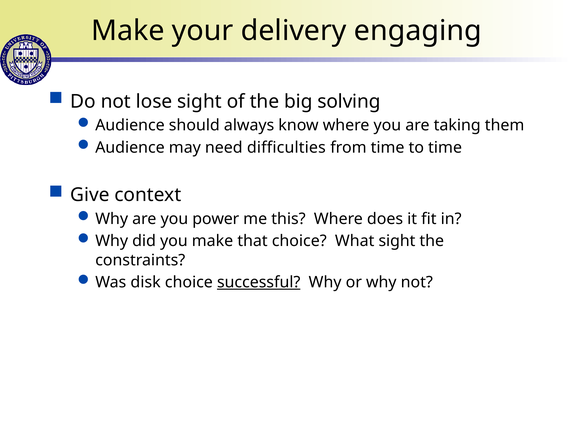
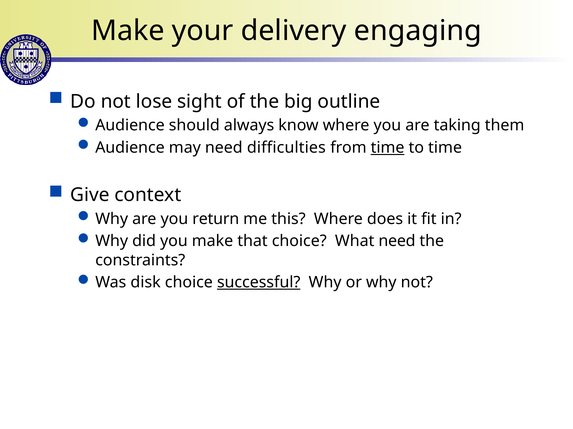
solving: solving -> outline
time at (388, 148) underline: none -> present
power: power -> return
What sight: sight -> need
